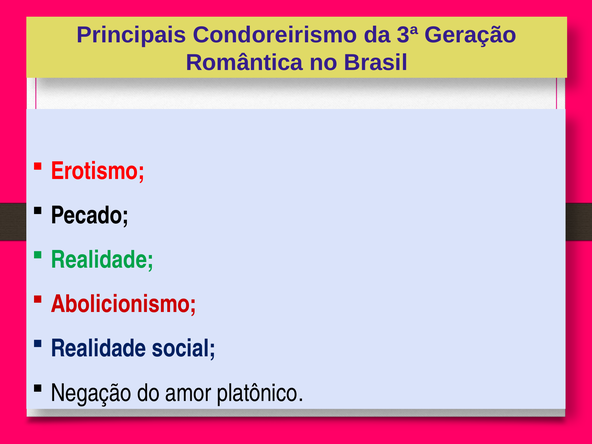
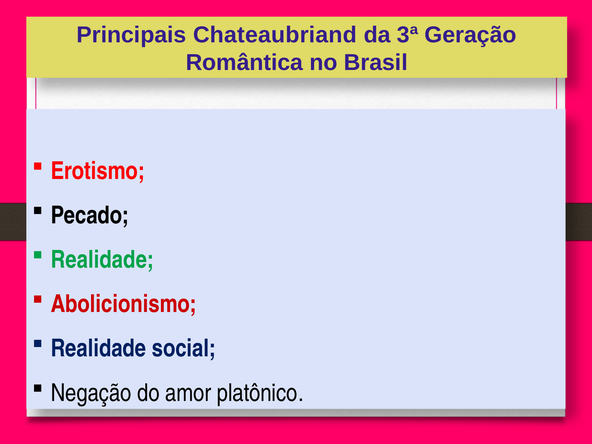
Condoreirismo: Condoreirismo -> Chateaubriand
